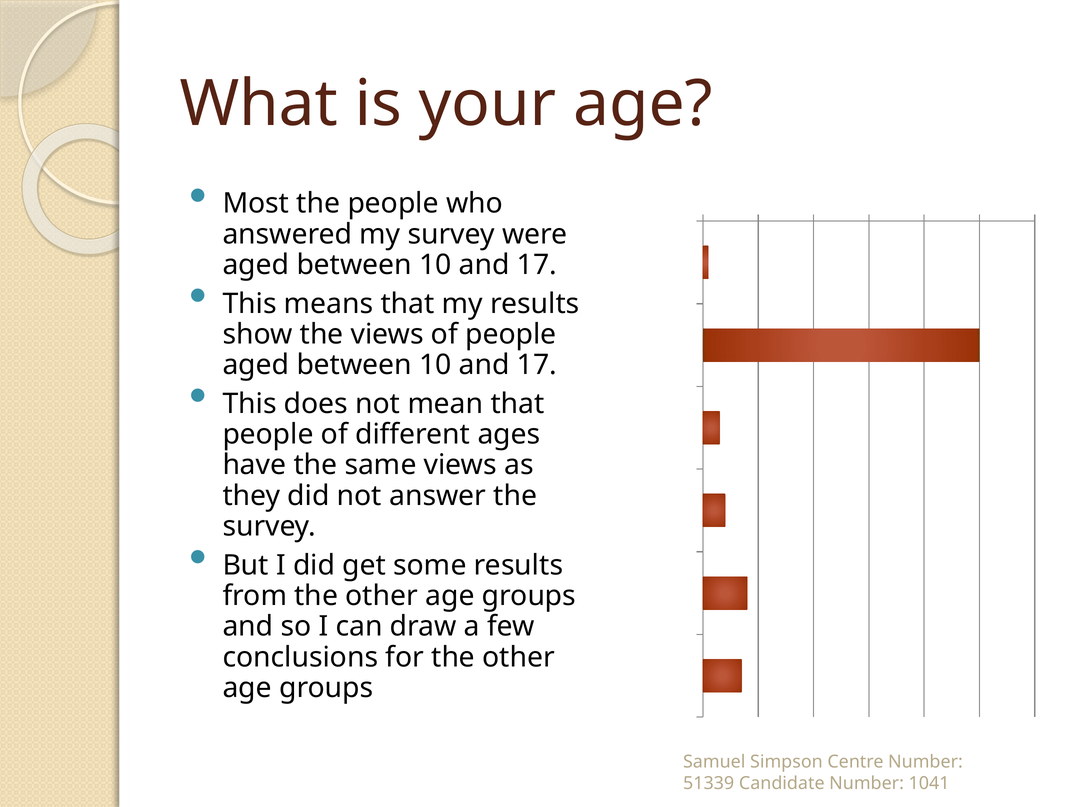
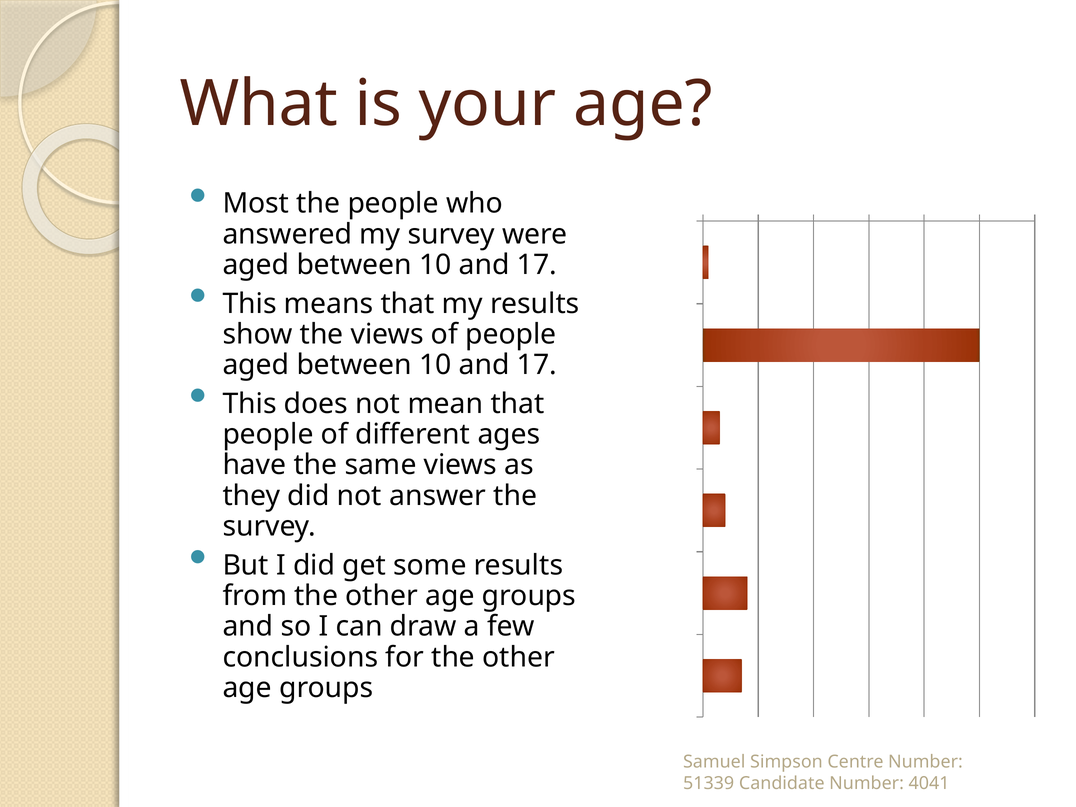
1041: 1041 -> 4041
